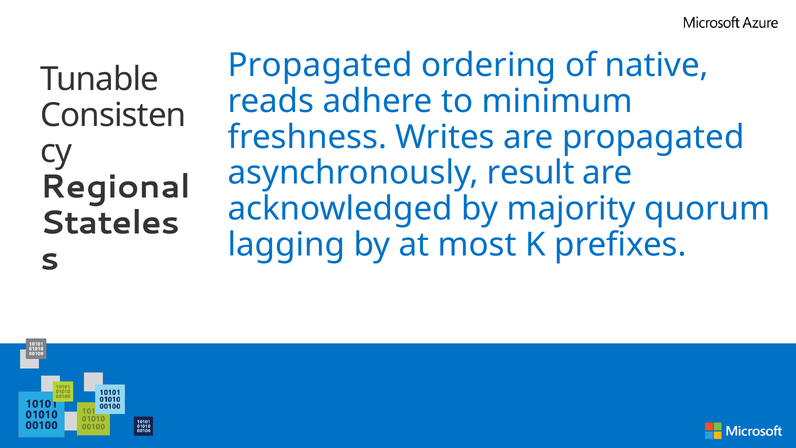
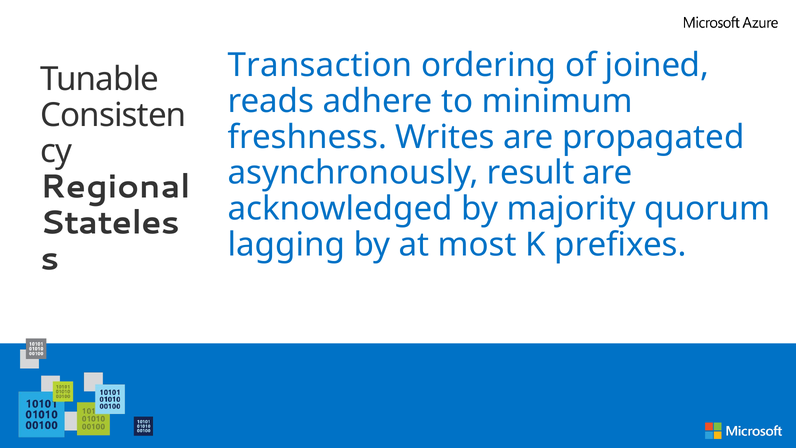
Propagated at (320, 65): Propagated -> Transaction
native: native -> joined
